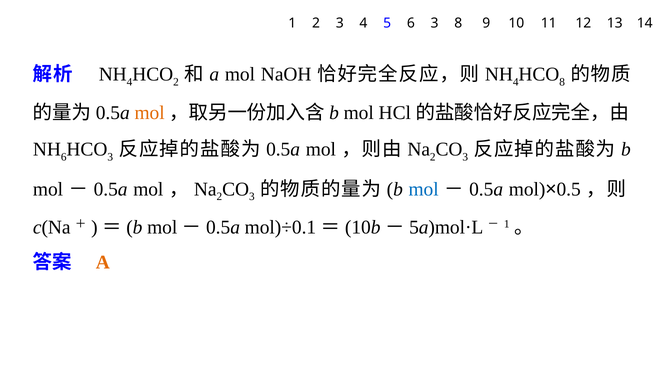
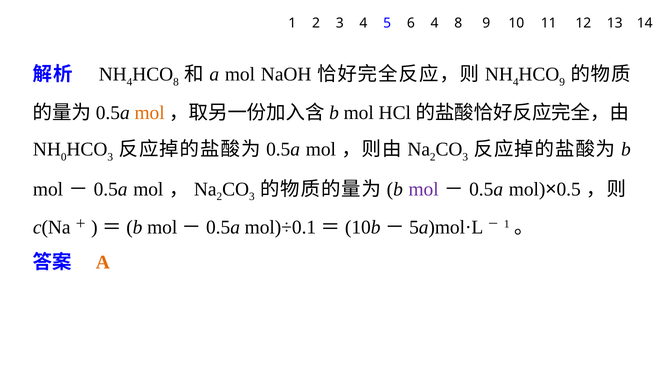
6 3: 3 -> 4
2 at (176, 82): 2 -> 8
8 at (562, 82): 8 -> 9
6 at (64, 157): 6 -> 0
mol at (424, 189) colour: blue -> purple
